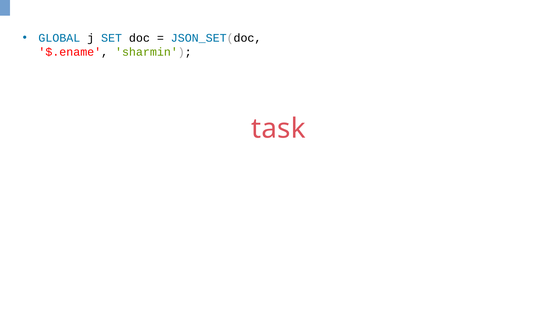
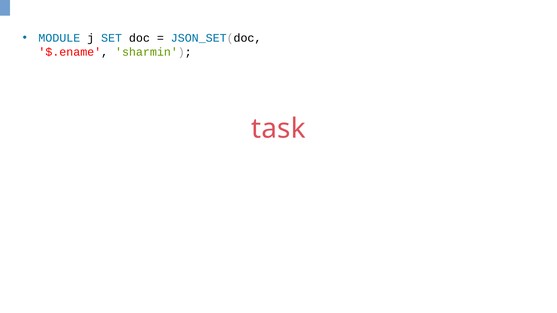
GLOBAL: GLOBAL -> MODULE
